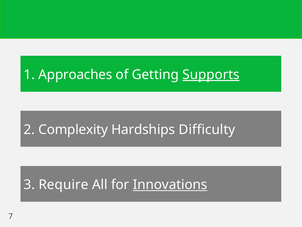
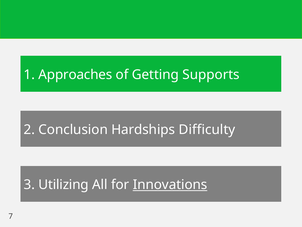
Supports underline: present -> none
Complexity: Complexity -> Conclusion
Require: Require -> Utilizing
